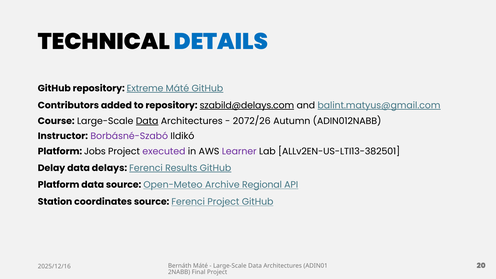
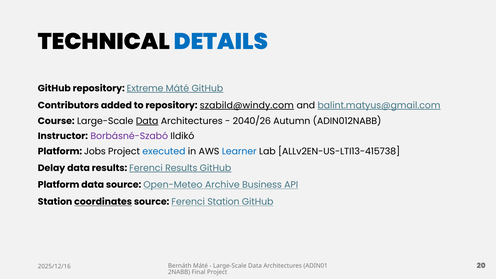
szabild@delays.com: szabild@delays.com -> szabild@windy.com
2072/26: 2072/26 -> 2040/26
executed colour: purple -> blue
Learner colour: purple -> blue
ALLv2EN-US-LTI13-382501: ALLv2EN-US-LTI13-382501 -> ALLv2EN-US-LTI13-415738
data delays: delays -> results
Regional: Regional -> Business
coordinates underline: none -> present
Ferenci Project: Project -> Station
